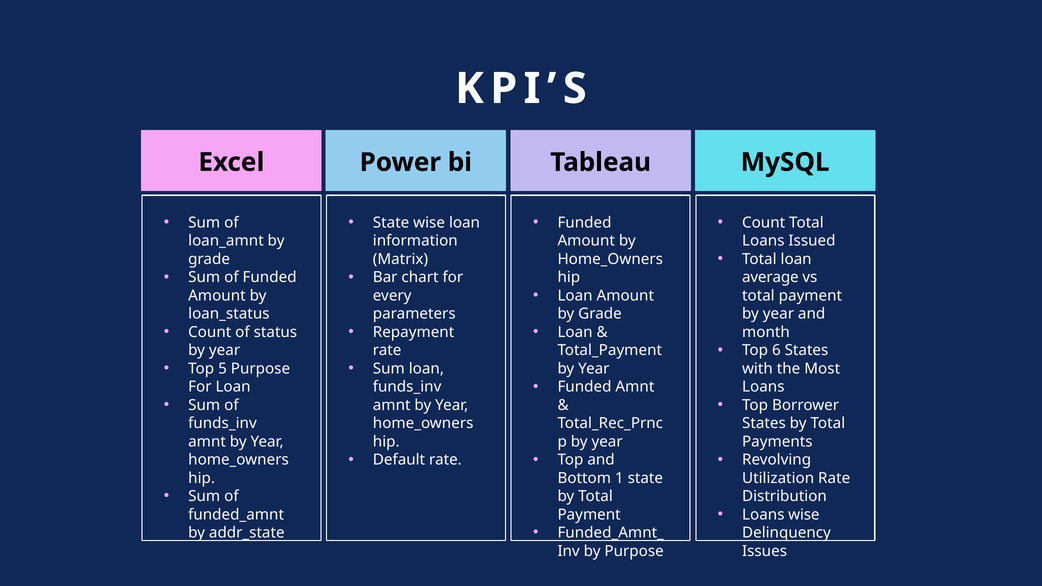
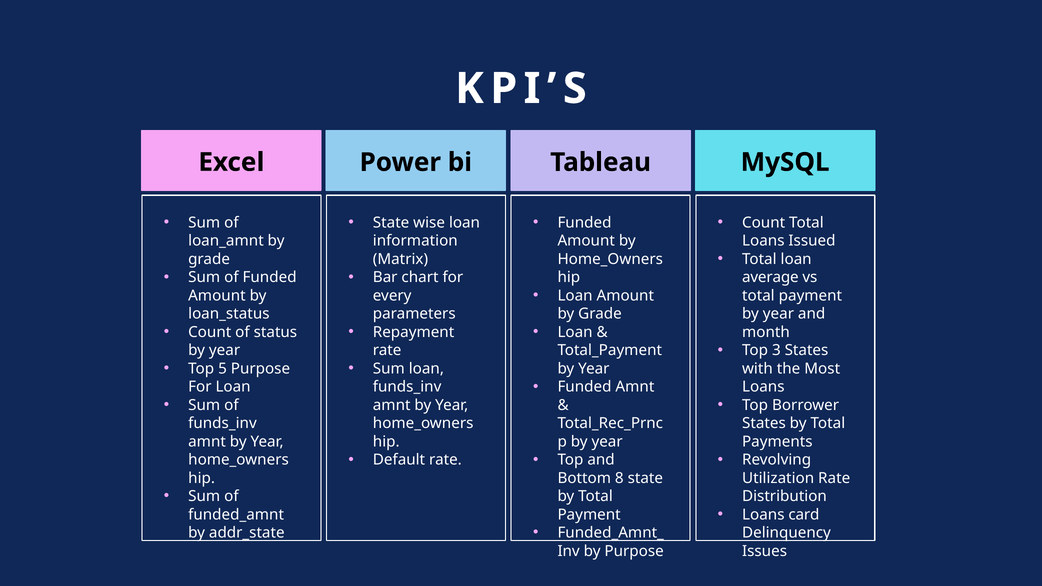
6: 6 -> 3
1: 1 -> 8
Loans wise: wise -> card
